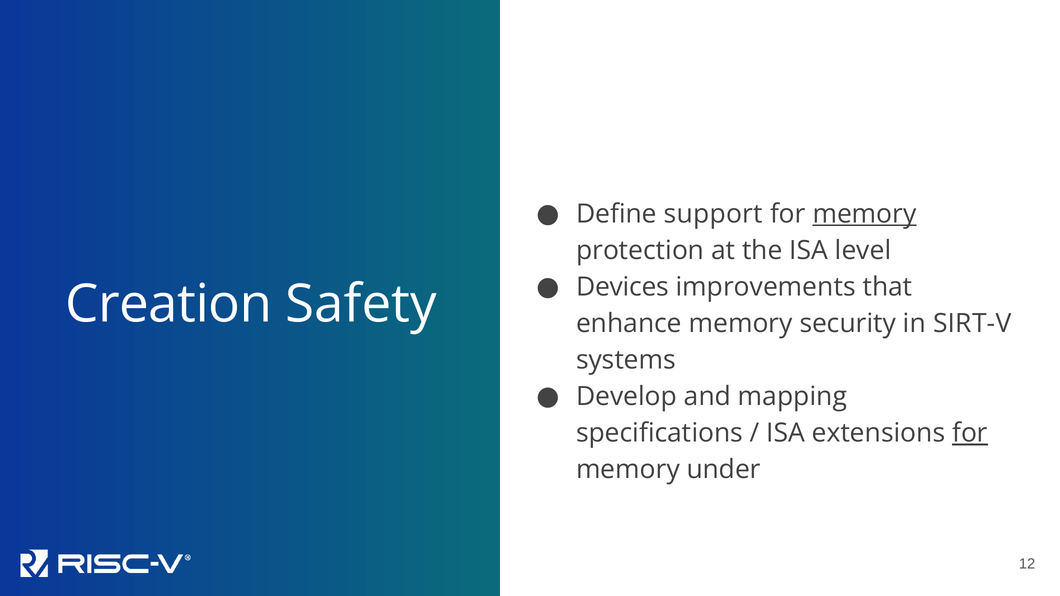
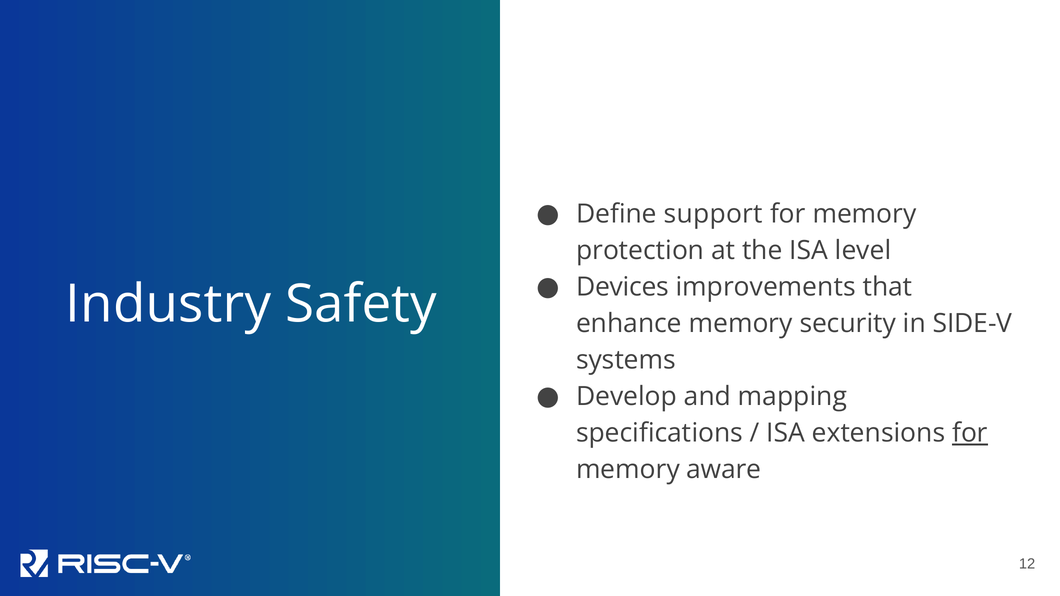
memory at (865, 214) underline: present -> none
Creation: Creation -> Industry
SIRT-V: SIRT-V -> SIDE-V
under: under -> aware
